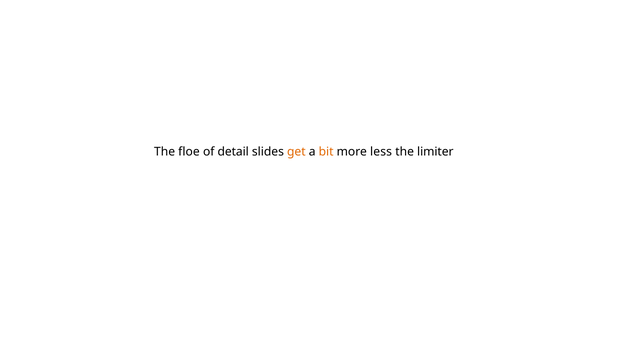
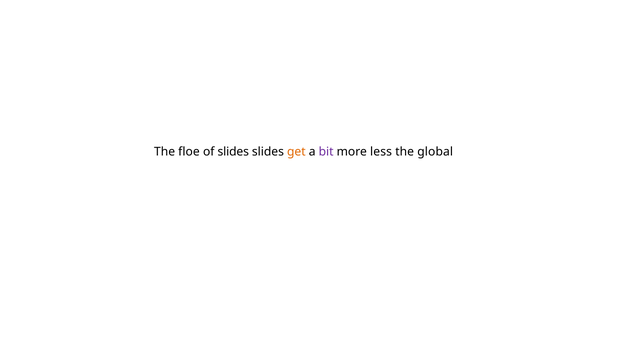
of detail: detail -> slides
bit colour: orange -> purple
limiter: limiter -> global
